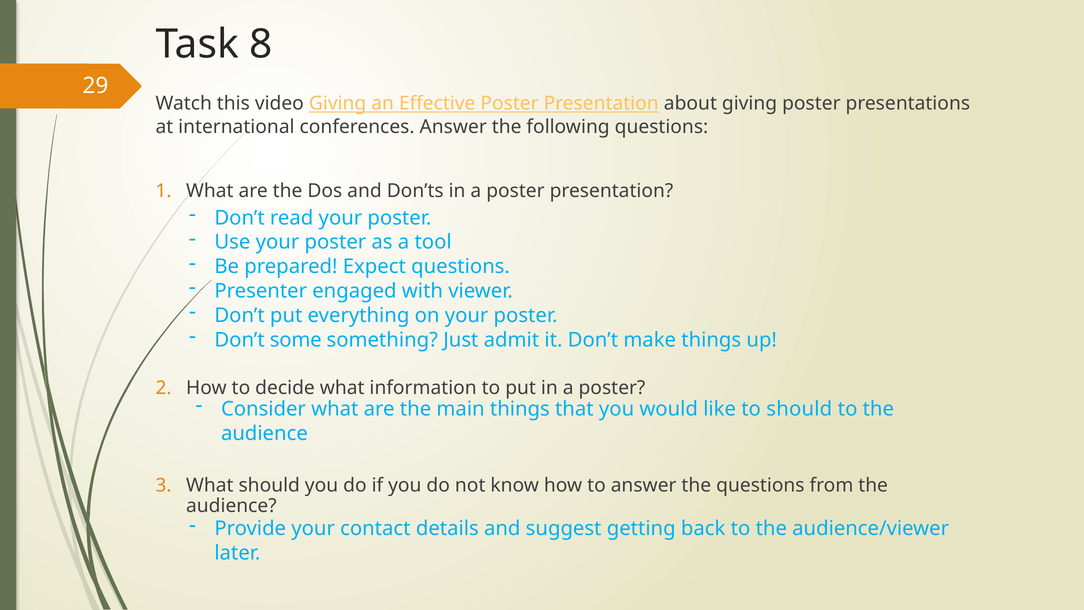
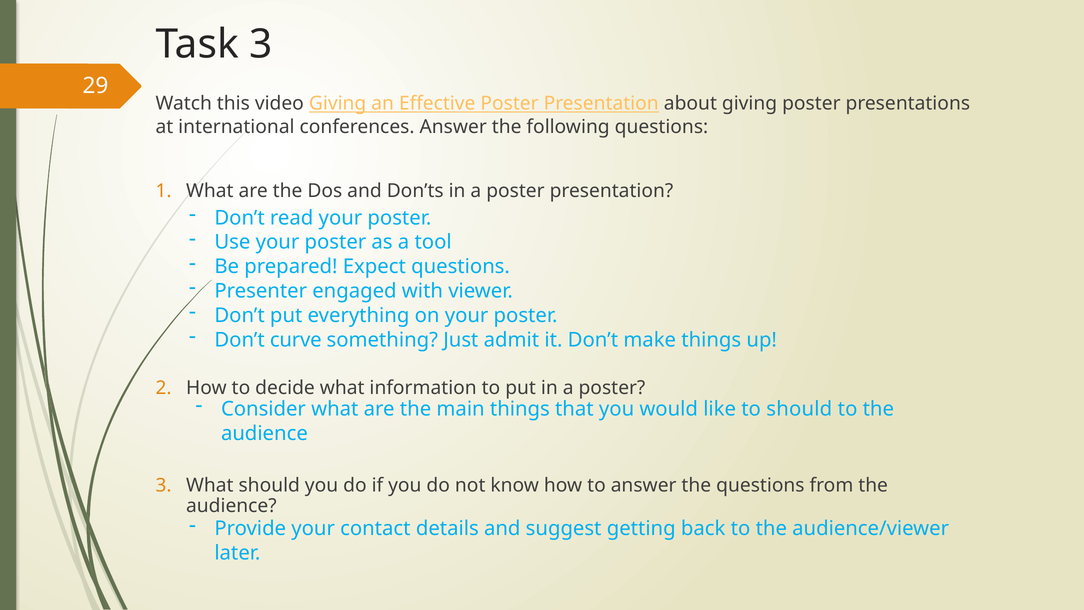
Task 8: 8 -> 3
some: some -> curve
